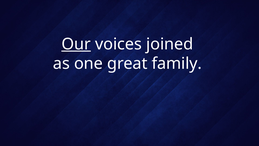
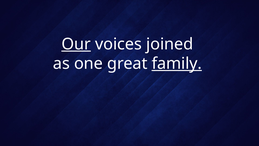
family underline: none -> present
